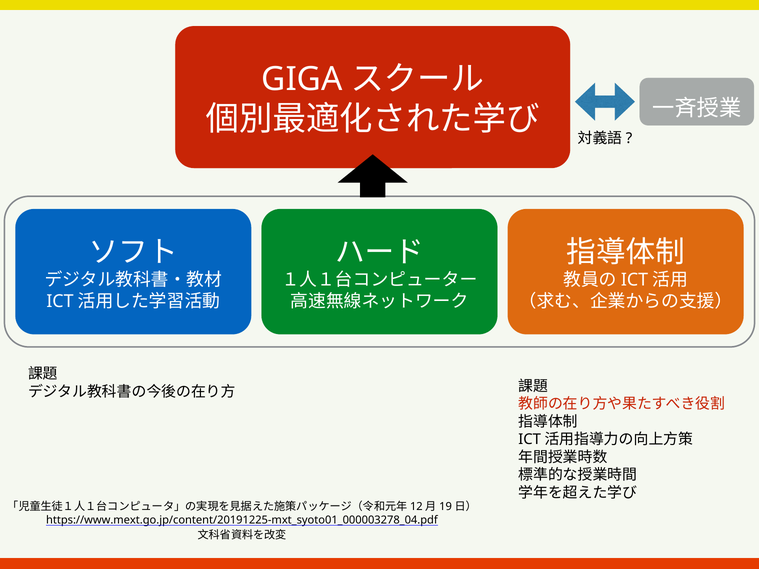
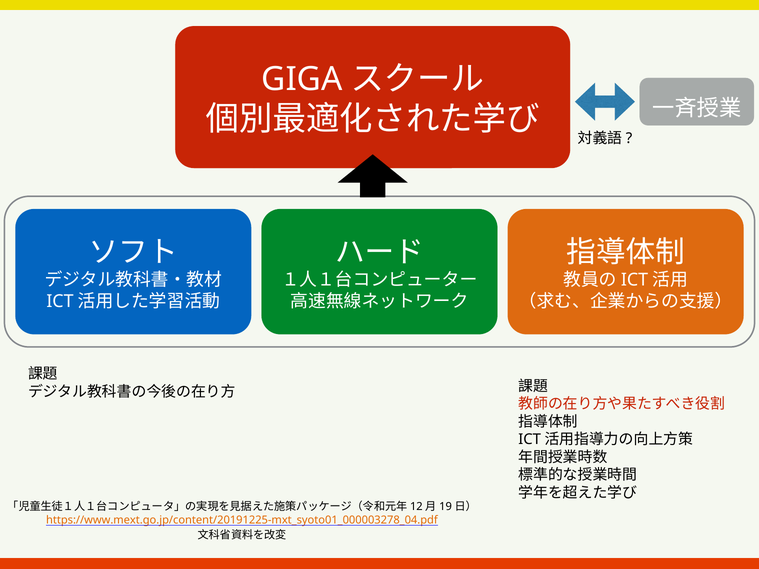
https://www.mext.go.jp/content/20191225-mxt_syoto01_000003278_04.pdf colour: black -> orange
